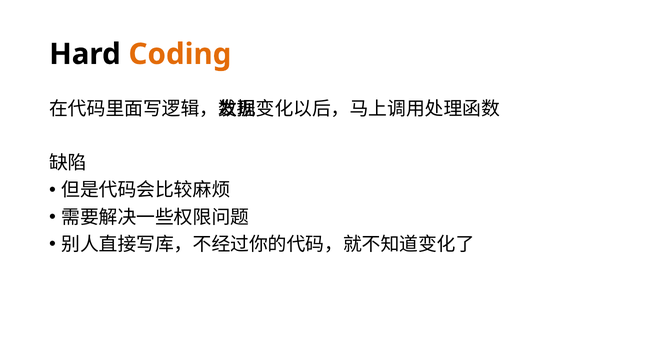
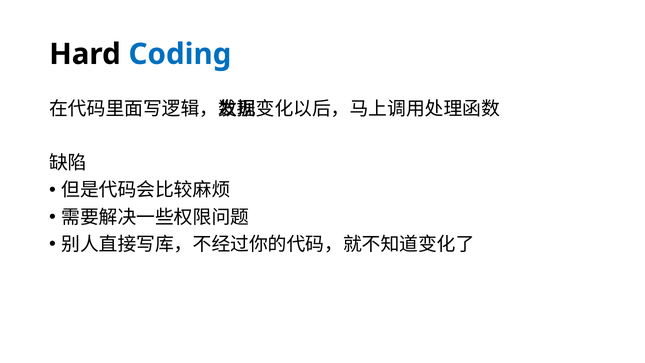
Coding colour: orange -> blue
